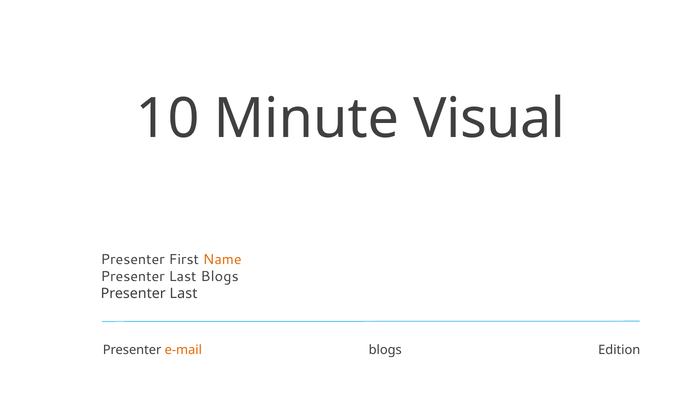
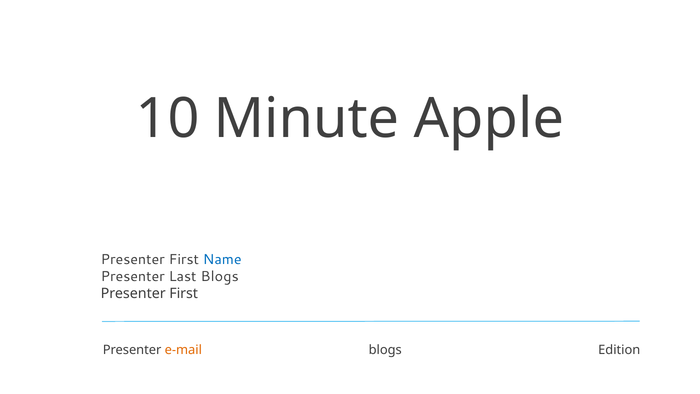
Visual: Visual -> Apple
Name colour: orange -> blue
Last at (184, 294): Last -> First
